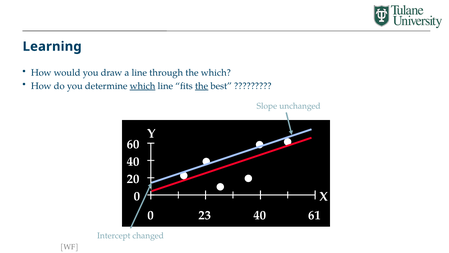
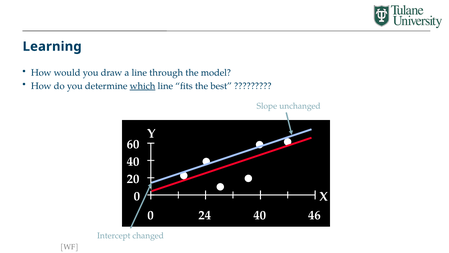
the which: which -> model
the at (202, 86) underline: present -> none
23: 23 -> 24
61: 61 -> 46
